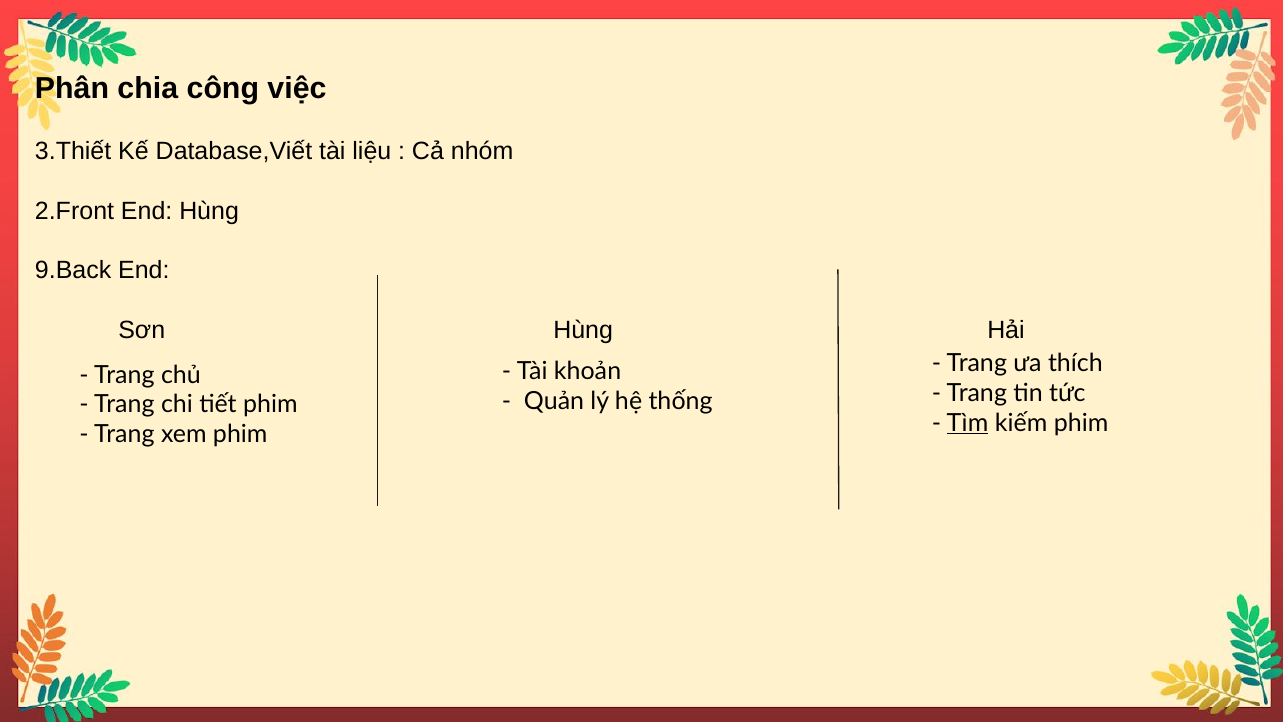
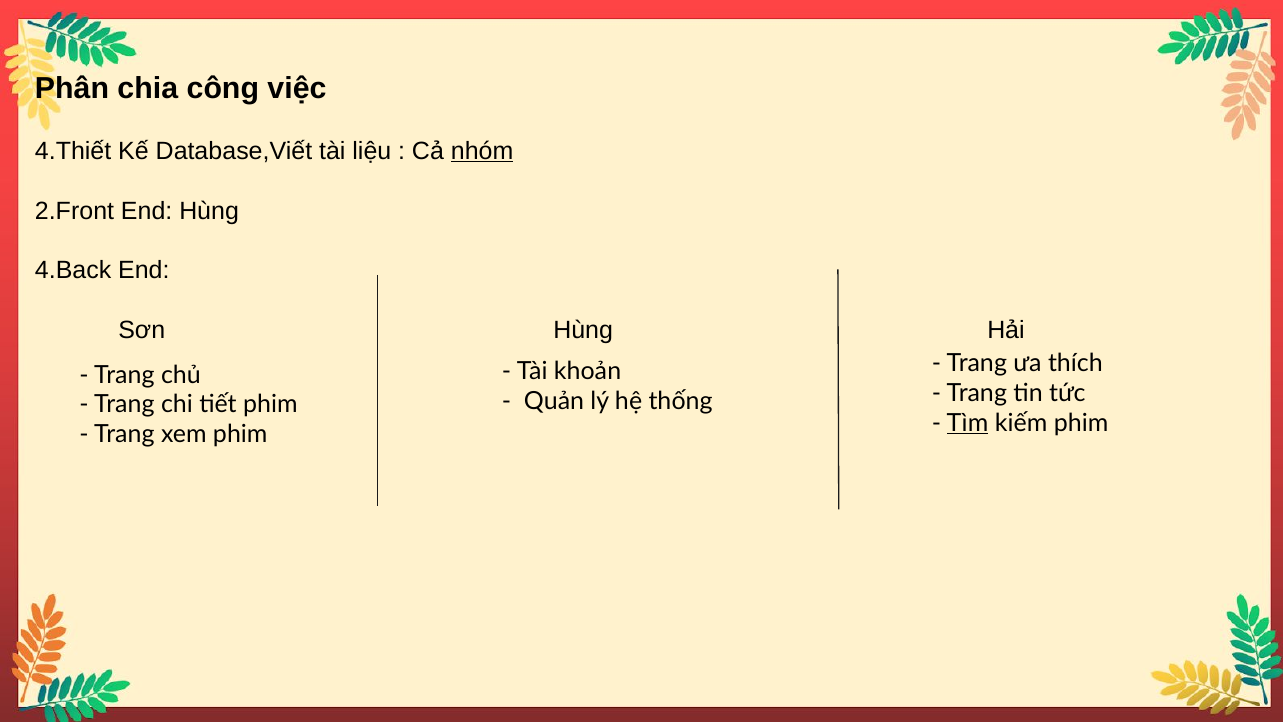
3.Thiết: 3.Thiết -> 4.Thiết
nhóm underline: none -> present
9.Back: 9.Back -> 4.Back
